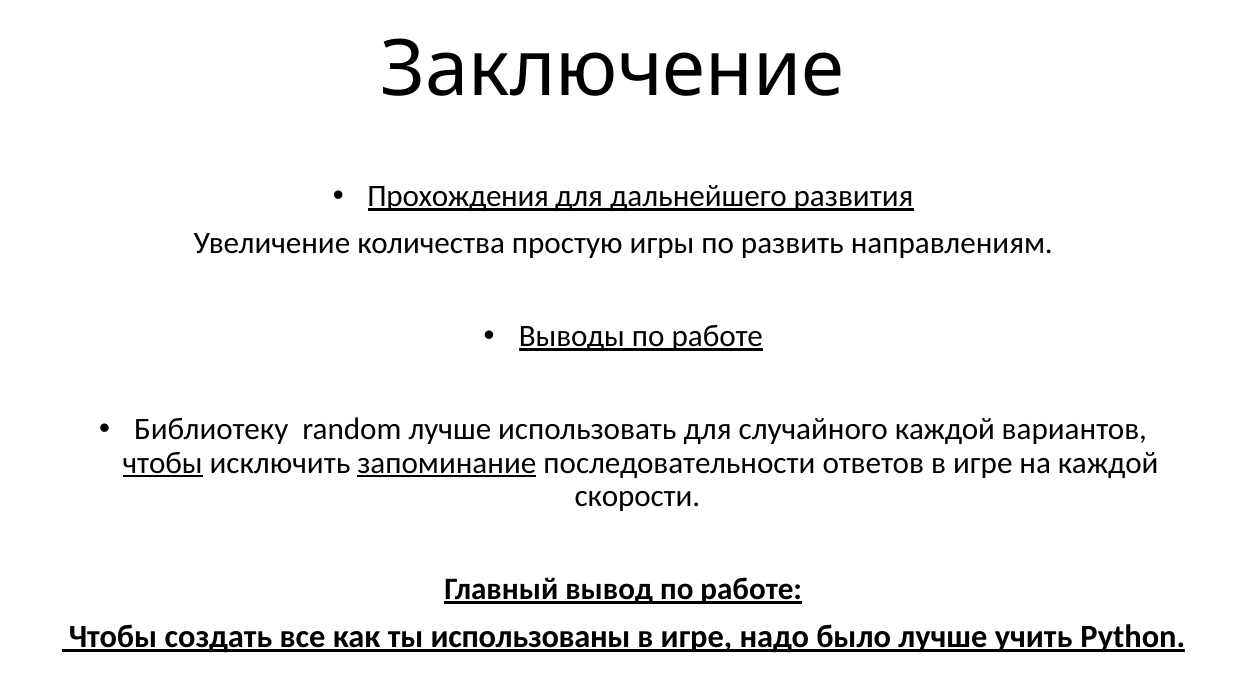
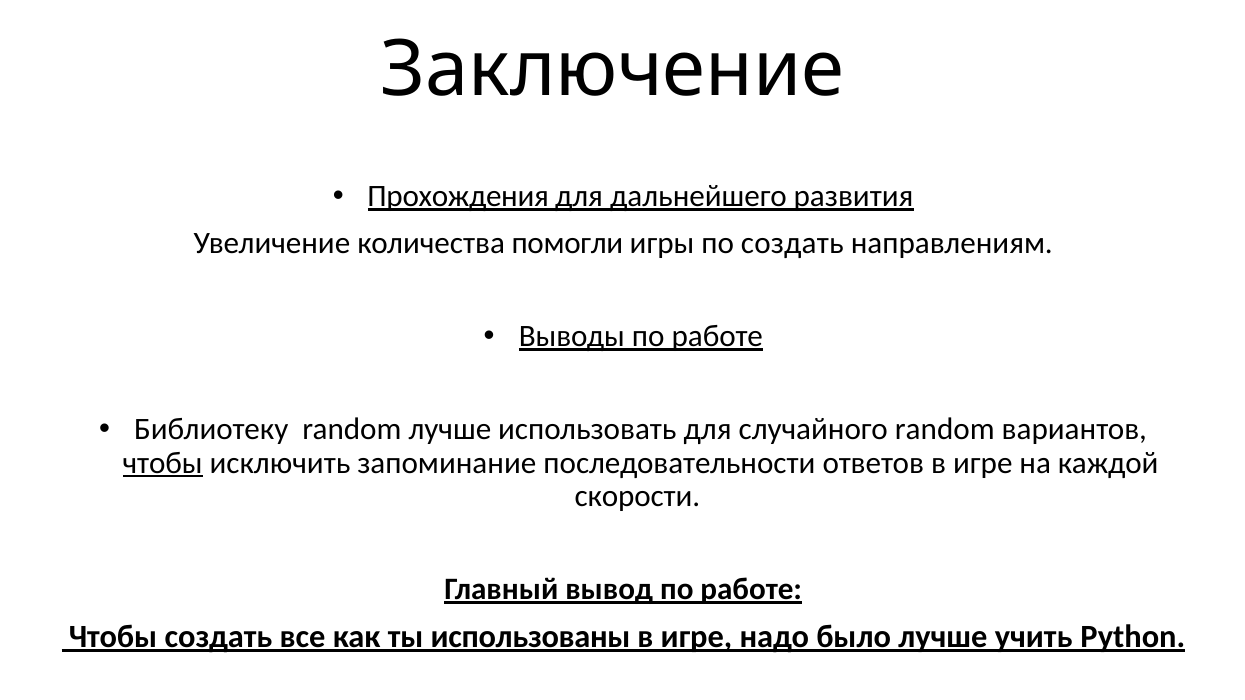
простую: простую -> помогли
по развить: развить -> создать
случайного каждой: каждой -> random
запоминание underline: present -> none
